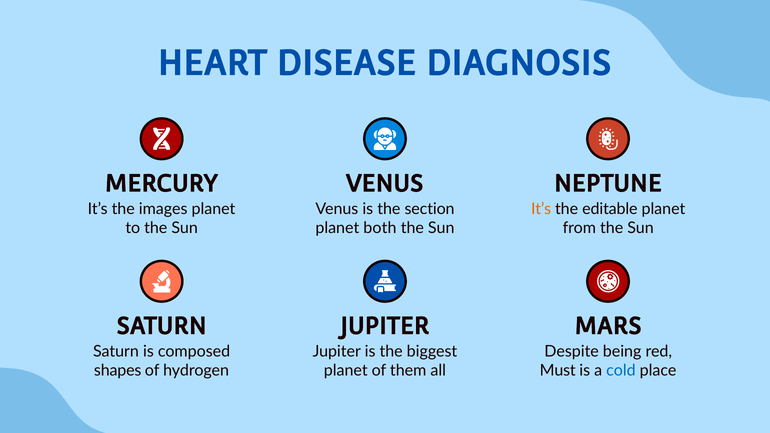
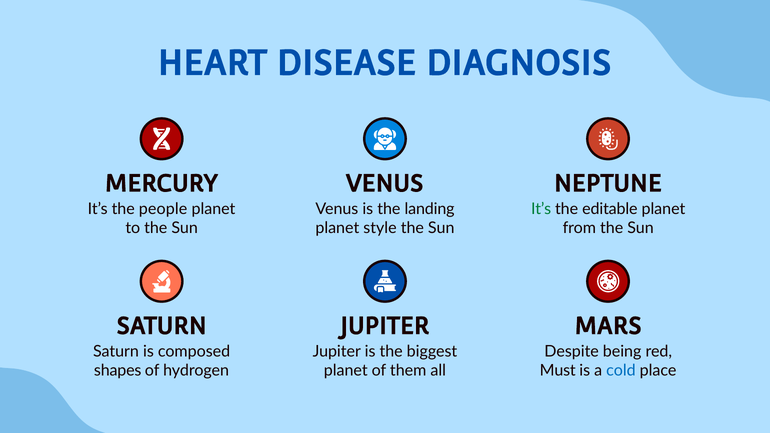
images: images -> people
section: section -> landing
It’s at (541, 209) colour: orange -> green
both: both -> style
